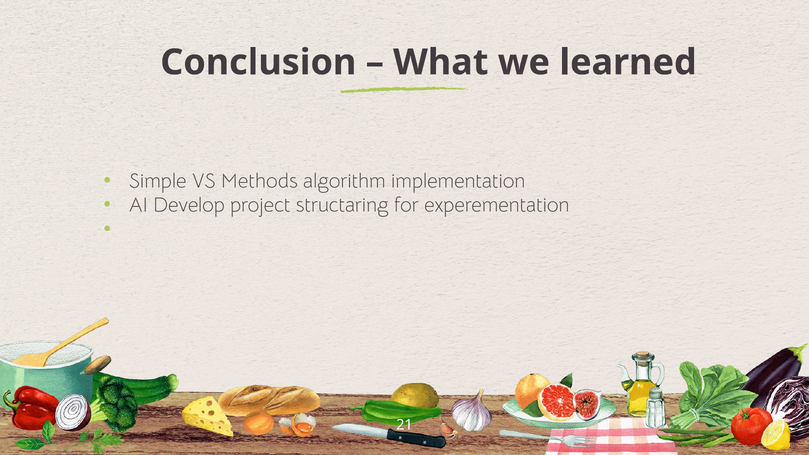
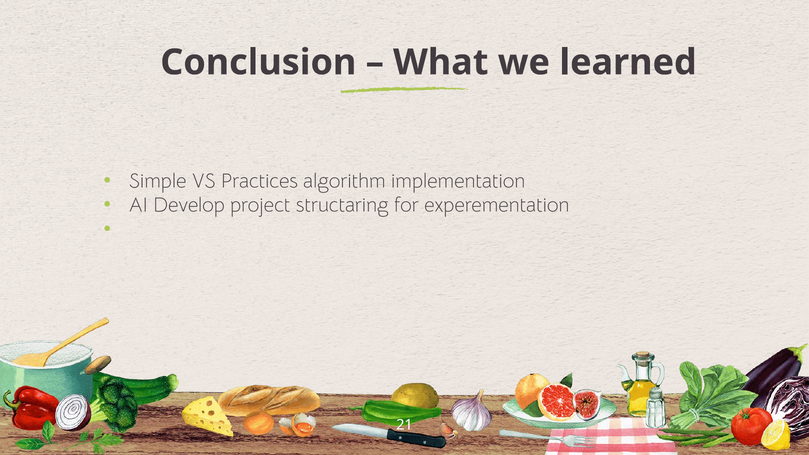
Methods: Methods -> Practices
